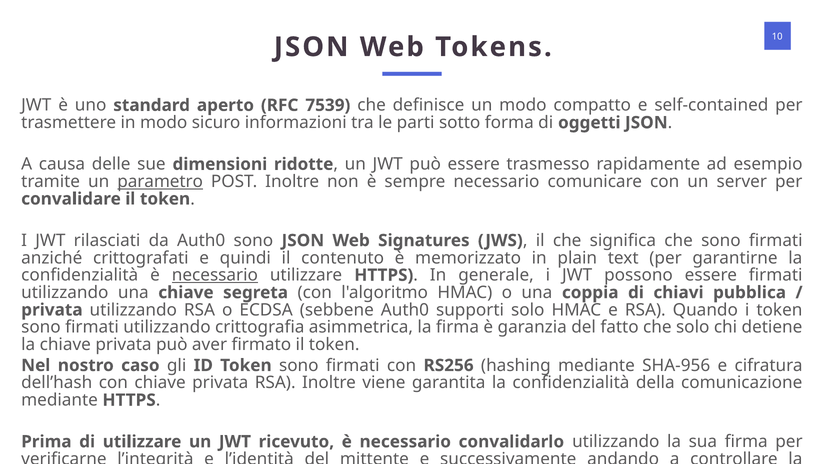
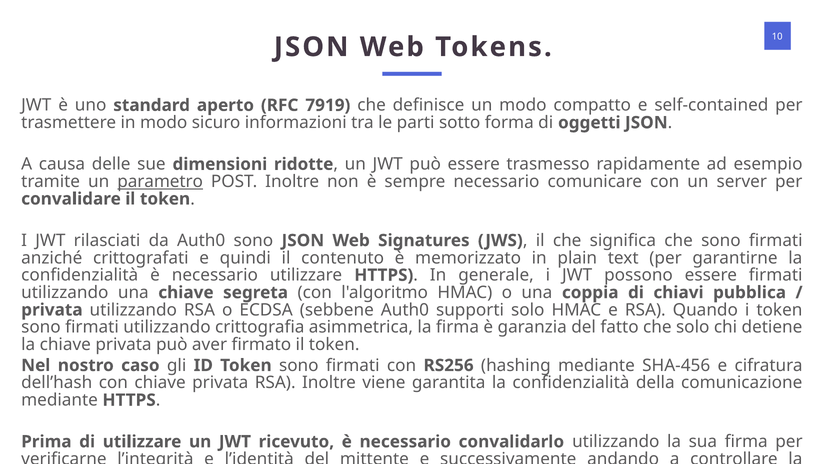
7539: 7539 -> 7919
necessario at (215, 275) underline: present -> none
SHA-956: SHA-956 -> SHA-456
